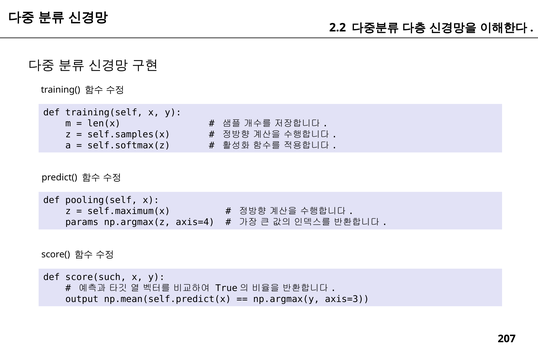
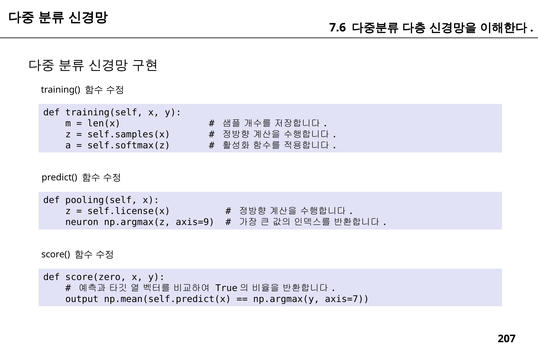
2.2: 2.2 -> 7.6
self.maximum(x: self.maximum(x -> self.license(x
params: params -> neuron
axis=4: axis=4 -> axis=9
score(such: score(such -> score(zero
axis=3: axis=3 -> axis=7
